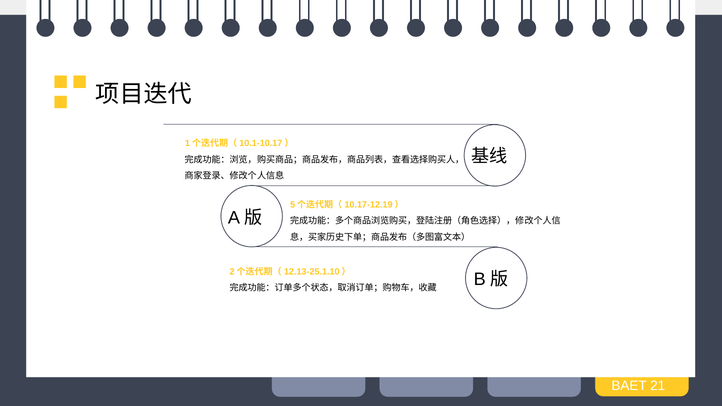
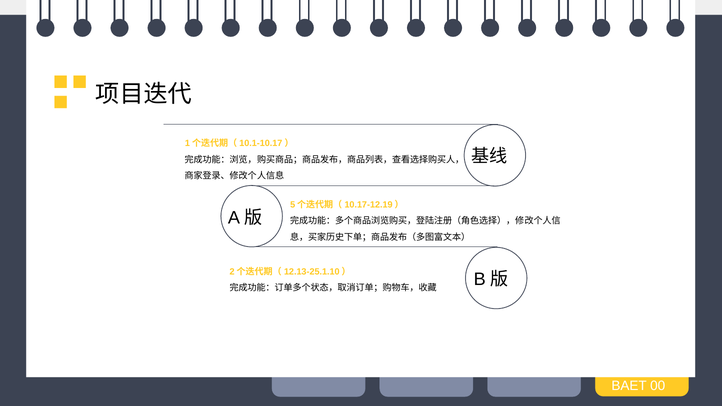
21: 21 -> 00
